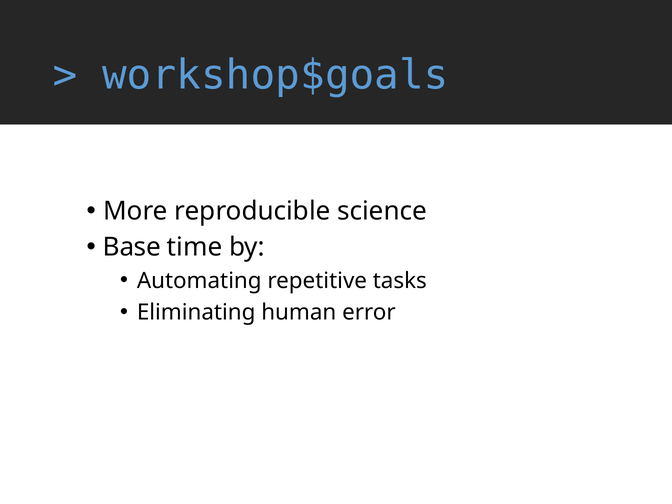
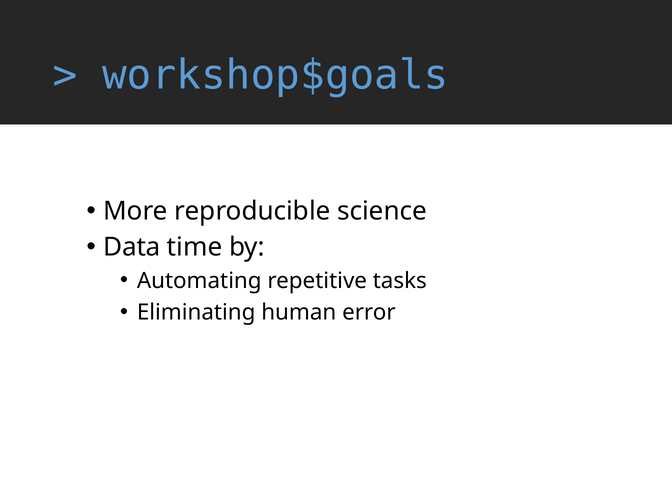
Base: Base -> Data
